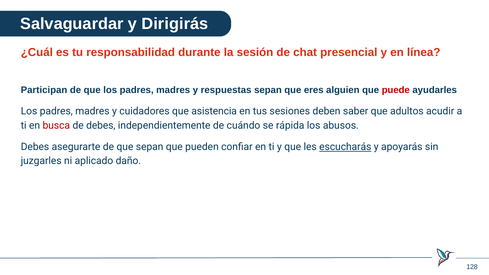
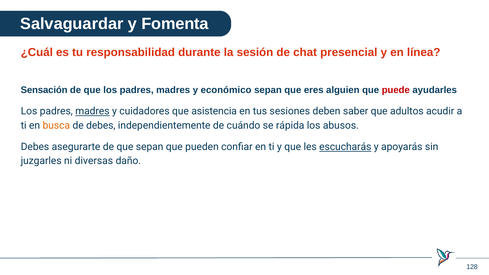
Dirigirás: Dirigirás -> Fomenta
Participan: Participan -> Sensación
respuestas: respuestas -> económico
madres at (92, 111) underline: none -> present
busca colour: red -> orange
aplicado: aplicado -> diversas
